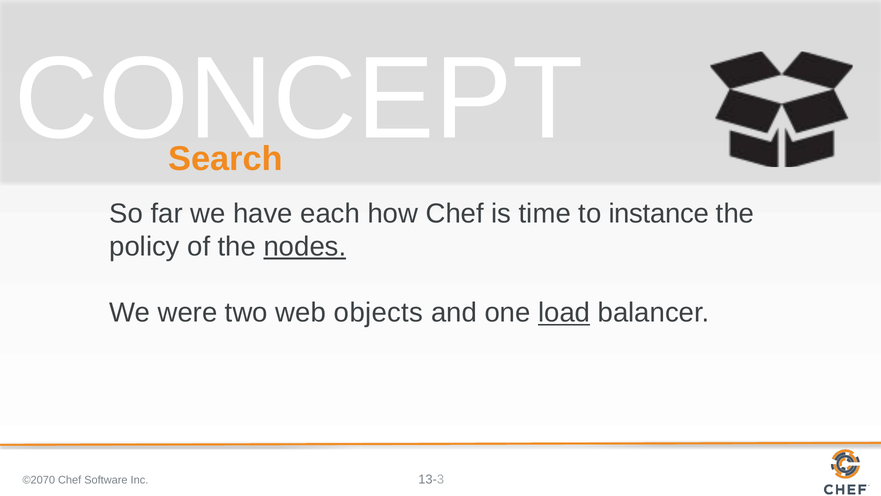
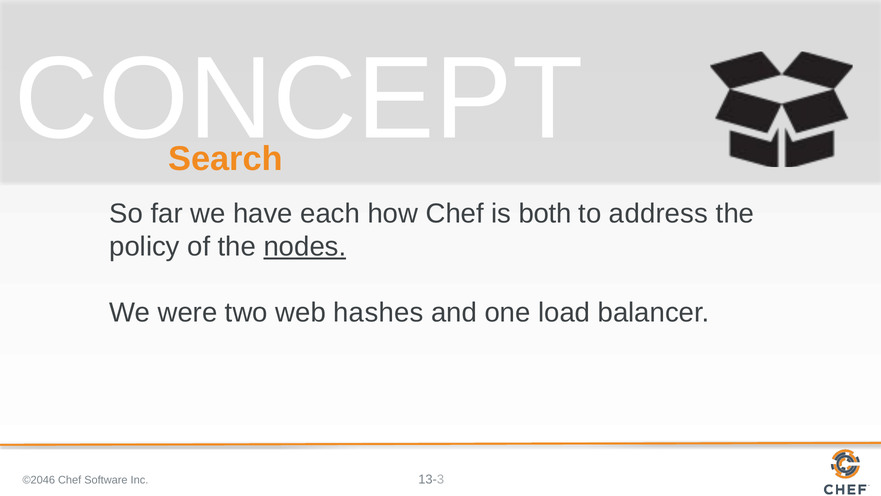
time: time -> both
instance: instance -> address
objects: objects -> hashes
load underline: present -> none
©2070: ©2070 -> ©2046
